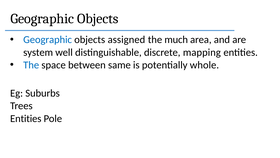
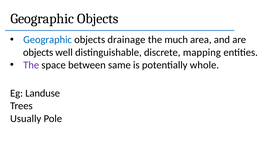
assigned: assigned -> drainage
system at (38, 52): system -> objects
The at (31, 65) colour: blue -> purple
Suburbs: Suburbs -> Landuse
Entities at (26, 118): Entities -> Usually
